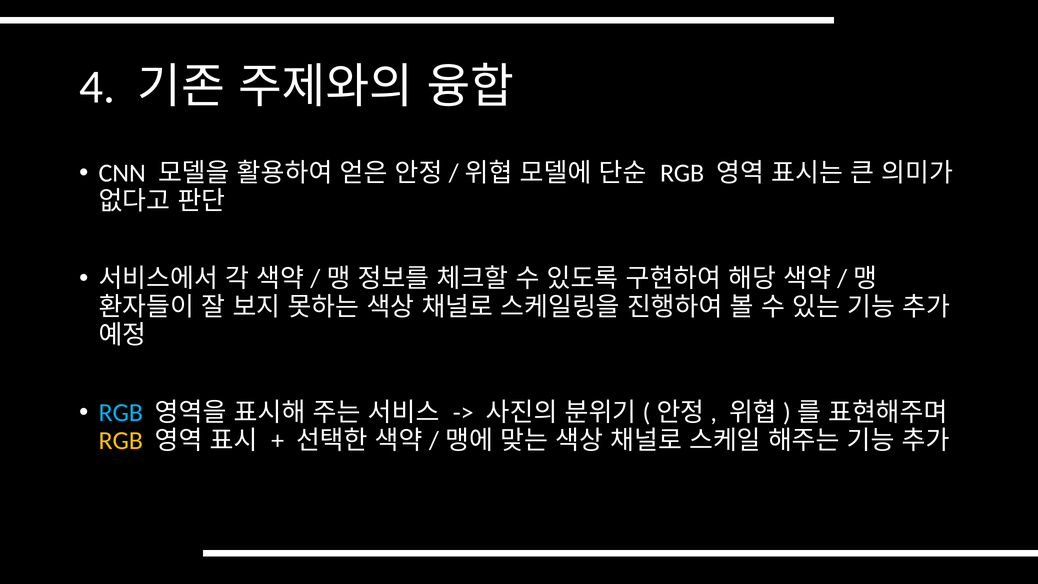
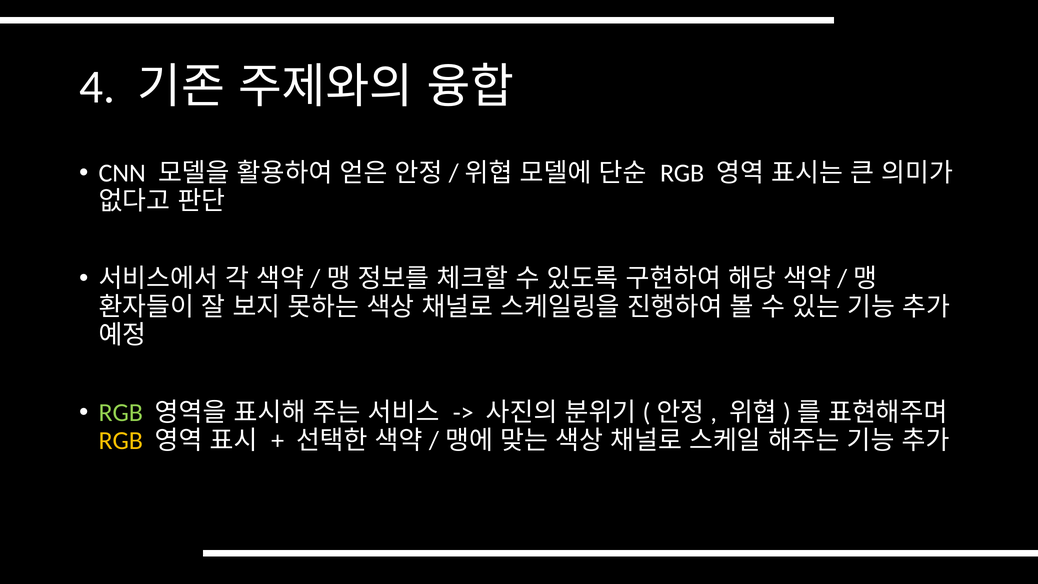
RGB at (121, 413) colour: light blue -> light green
